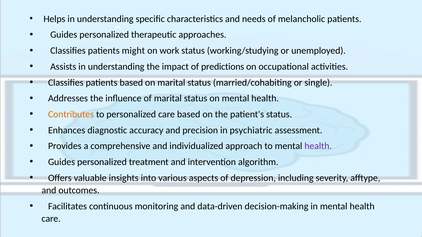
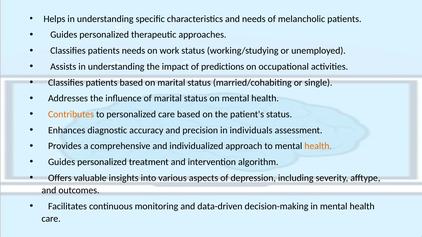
patients might: might -> needs
psychiatric: psychiatric -> individuals
health at (318, 146) colour: purple -> orange
